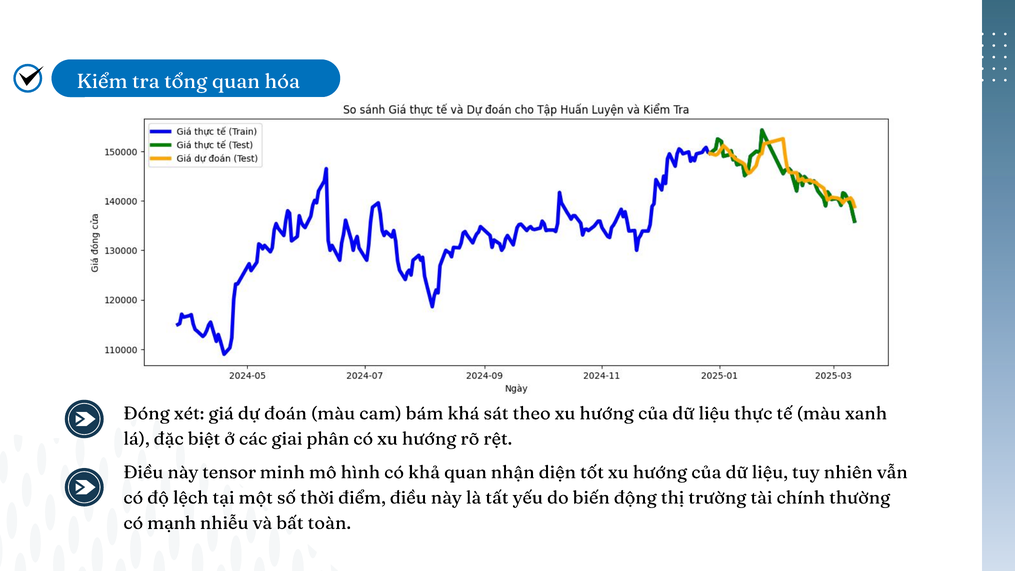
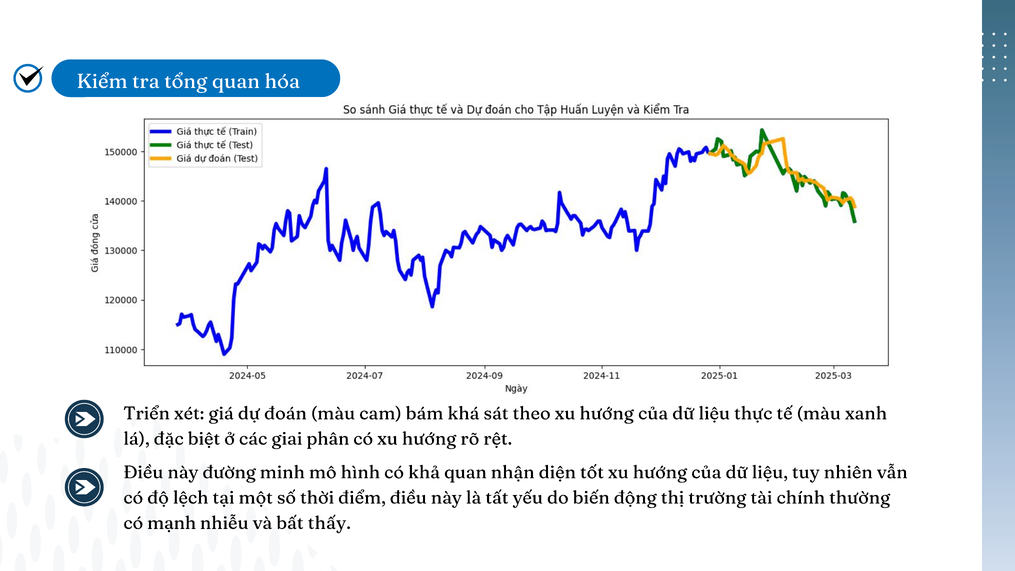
Đóng: Đóng -> Triển
tensor: tensor -> đường
toàn: toàn -> thấy
